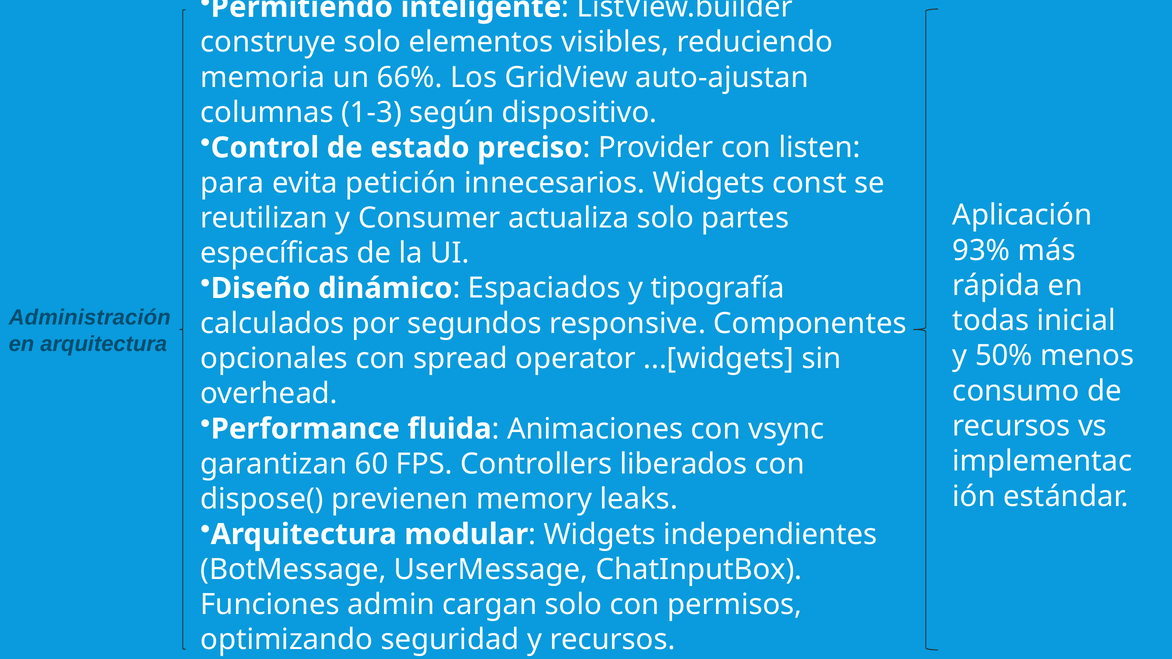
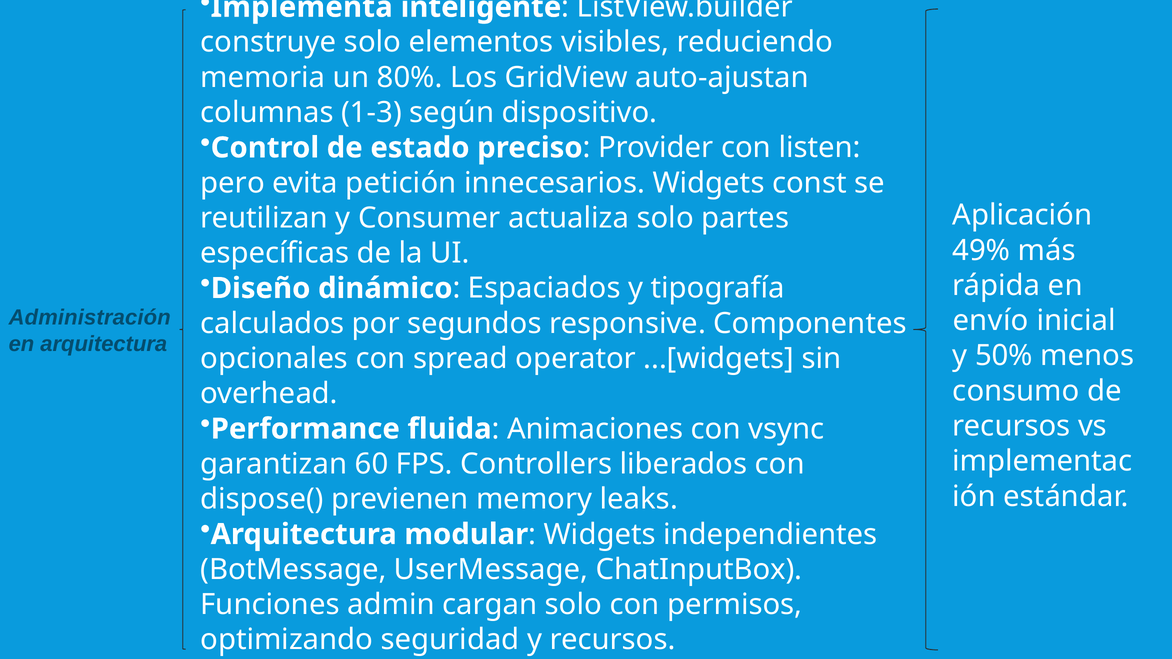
Permitiendo: Permitiendo -> Implementa
66%: 66% -> 80%
para: para -> pero
93%: 93% -> 49%
todas: todas -> envío
